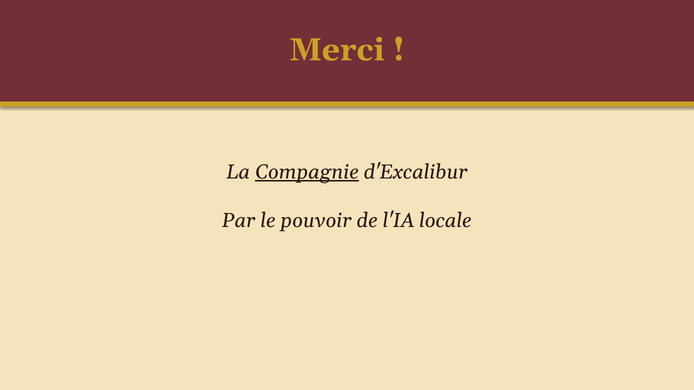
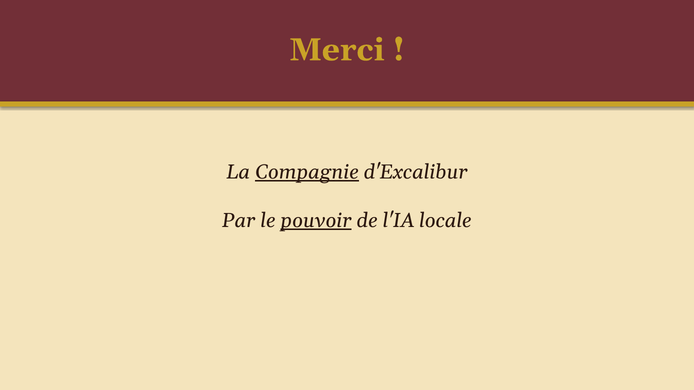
pouvoir underline: none -> present
